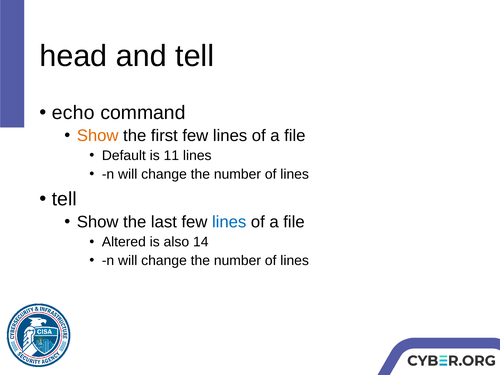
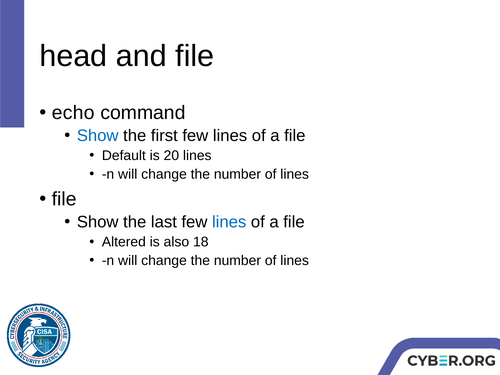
and tell: tell -> file
Show at (98, 136) colour: orange -> blue
11: 11 -> 20
tell at (64, 199): tell -> file
14: 14 -> 18
